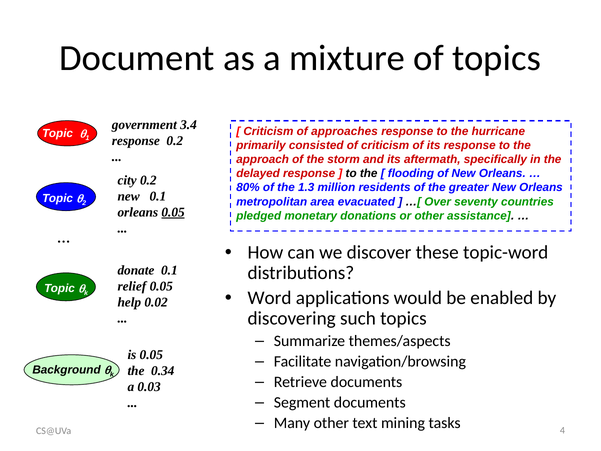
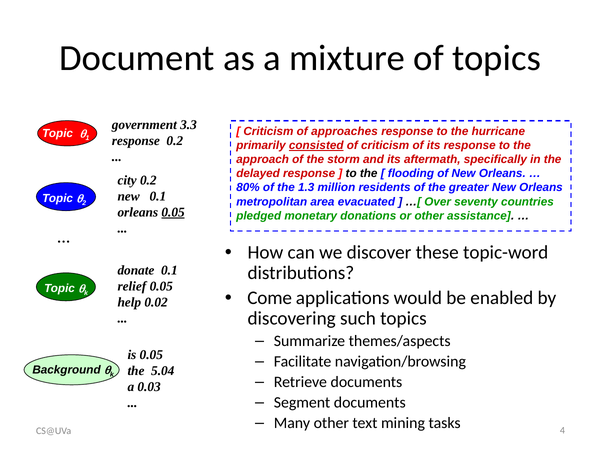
3.4: 3.4 -> 3.3
consisted underline: none -> present
Word: Word -> Come
0.34: 0.34 -> 5.04
